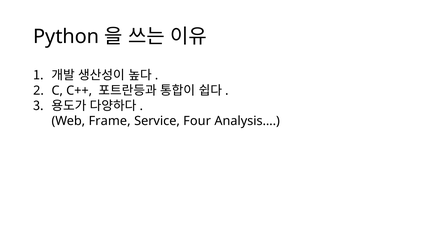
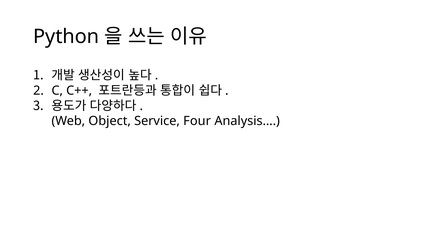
Frame: Frame -> Object
